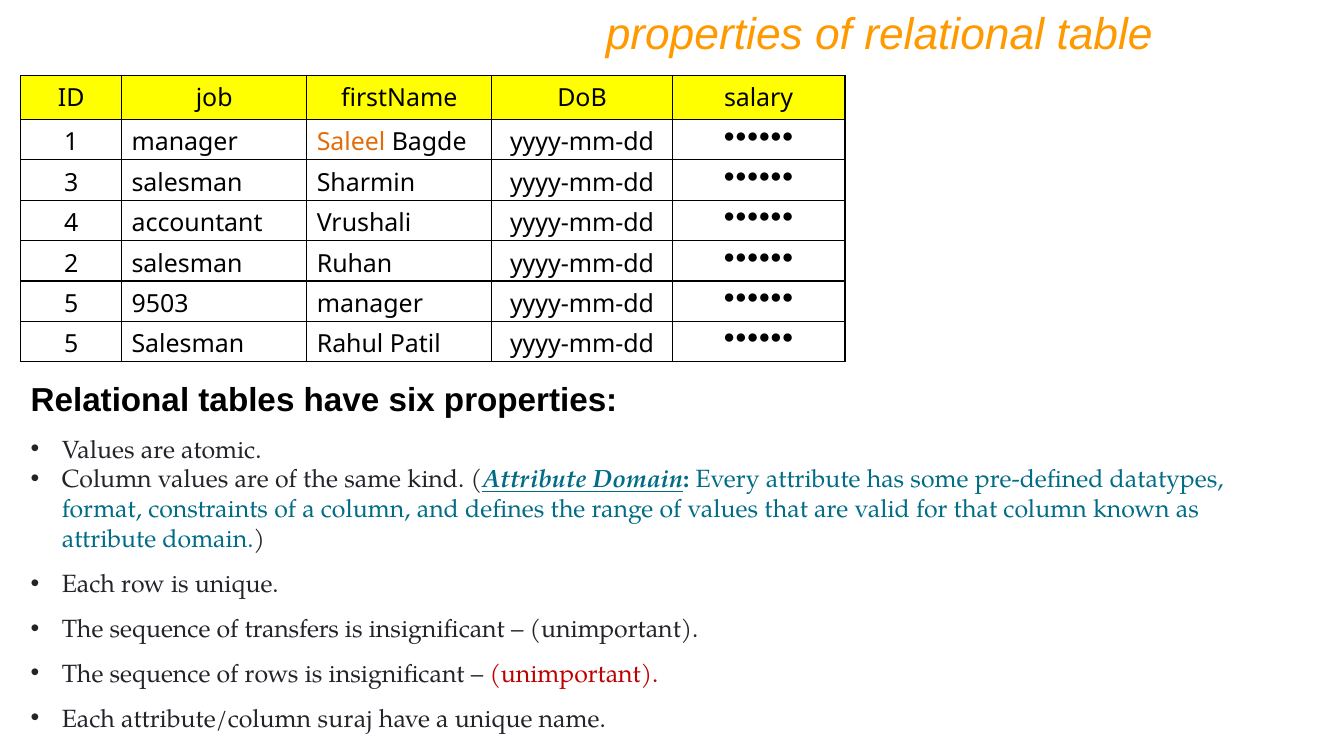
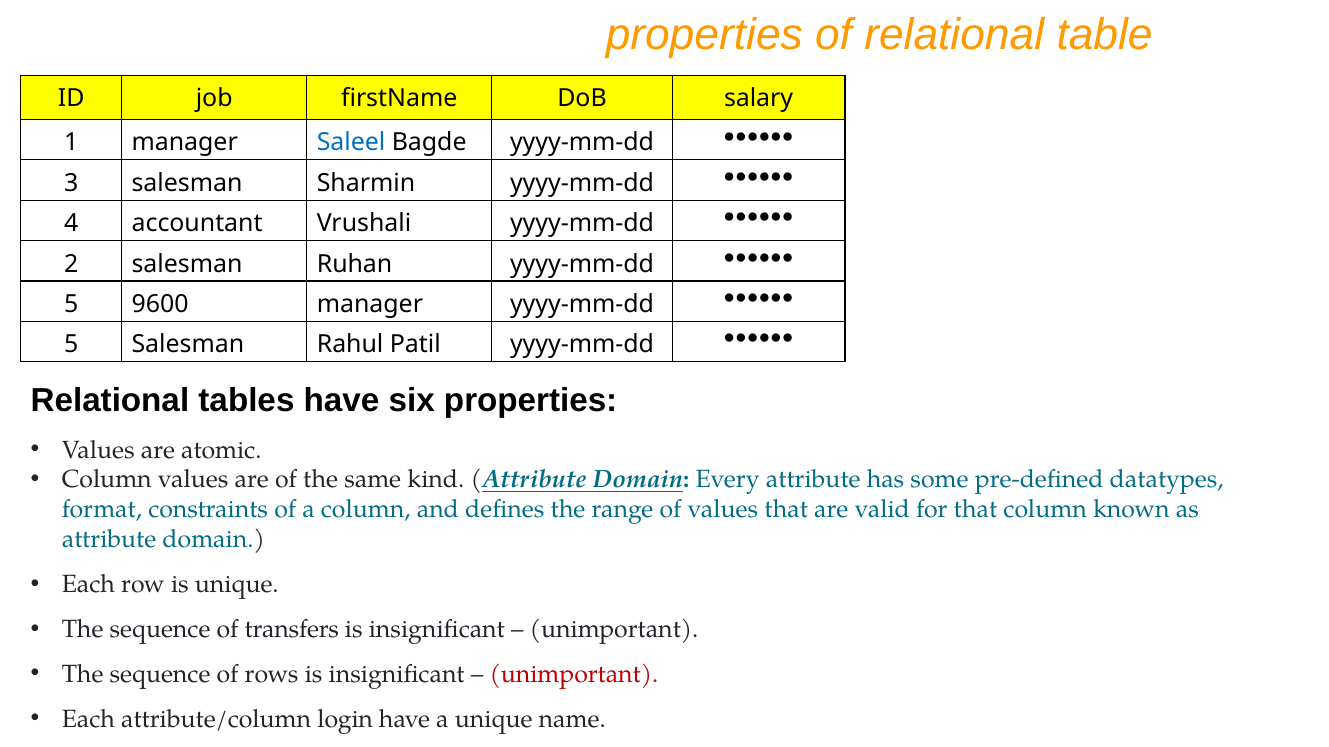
Saleel colour: orange -> blue
9503: 9503 -> 9600
suraj: suraj -> login
